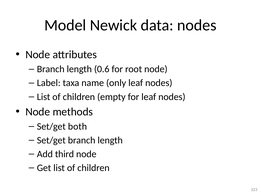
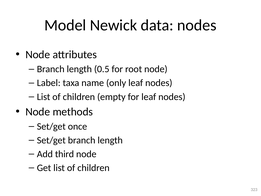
0.6: 0.6 -> 0.5
both: both -> once
